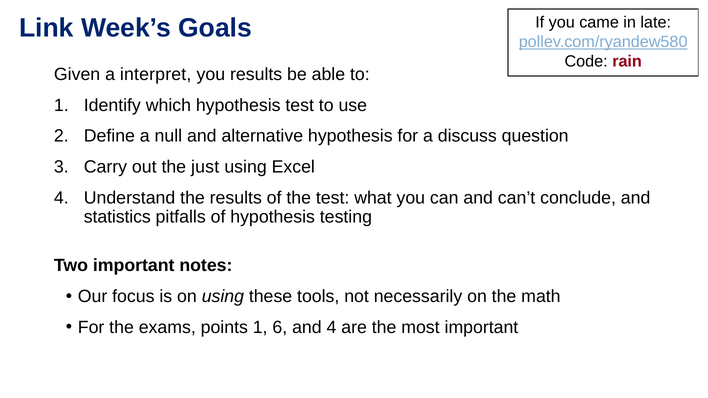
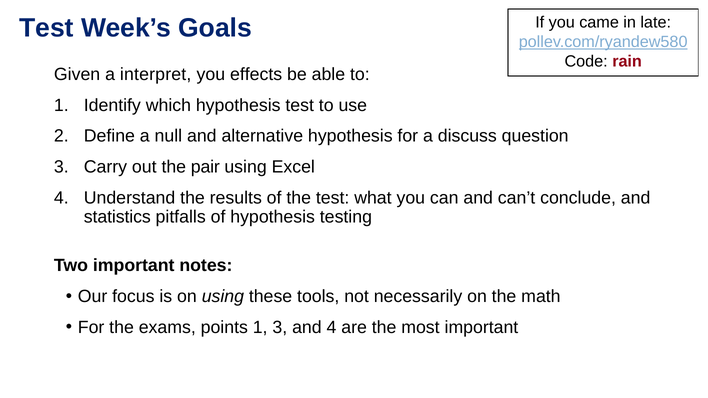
Link at (46, 28): Link -> Test
you results: results -> effects
just: just -> pair
1 6: 6 -> 3
